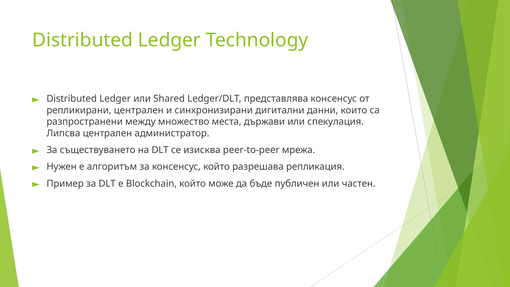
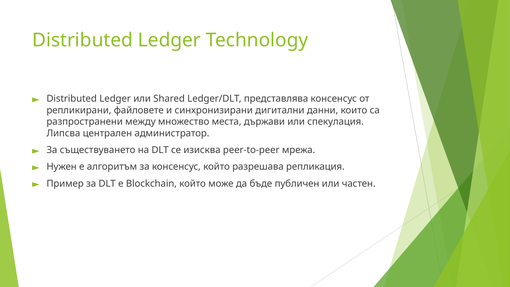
репликирани централен: централен -> файловете
